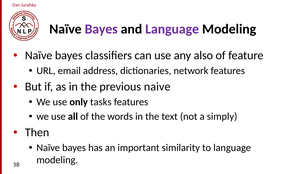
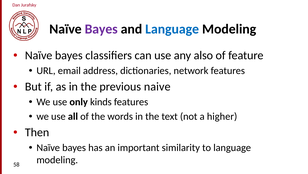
Language at (172, 29) colour: purple -> blue
tasks: tasks -> kinds
simply: simply -> higher
